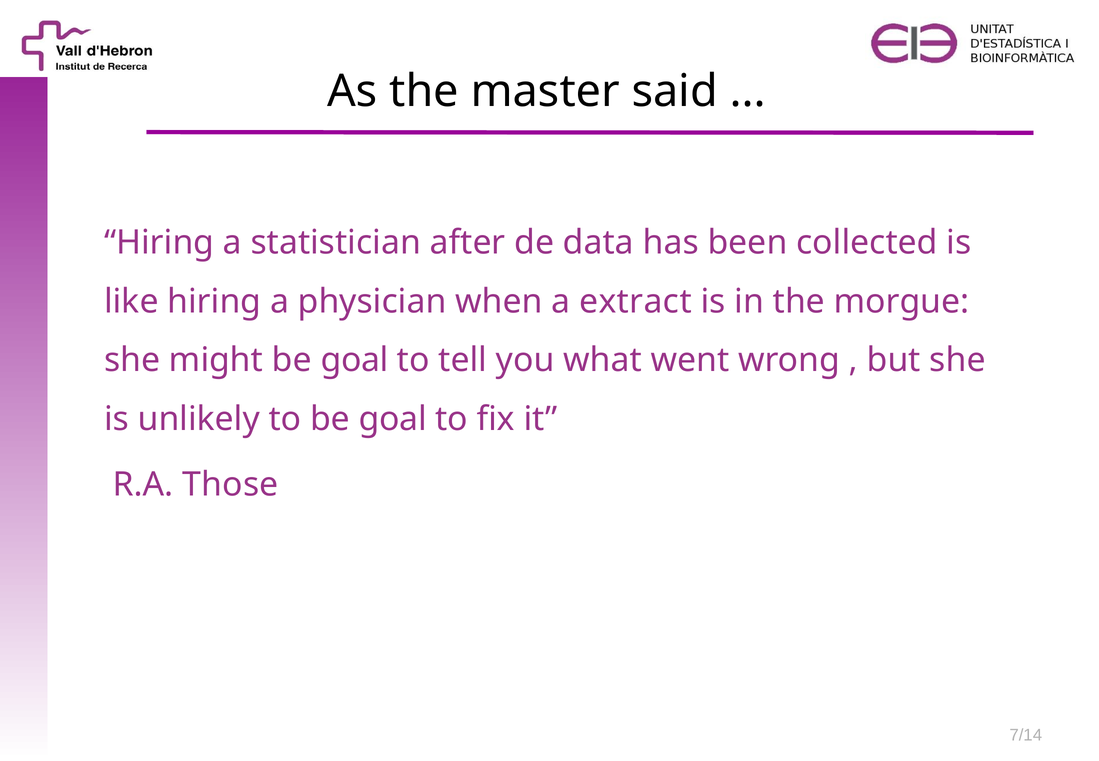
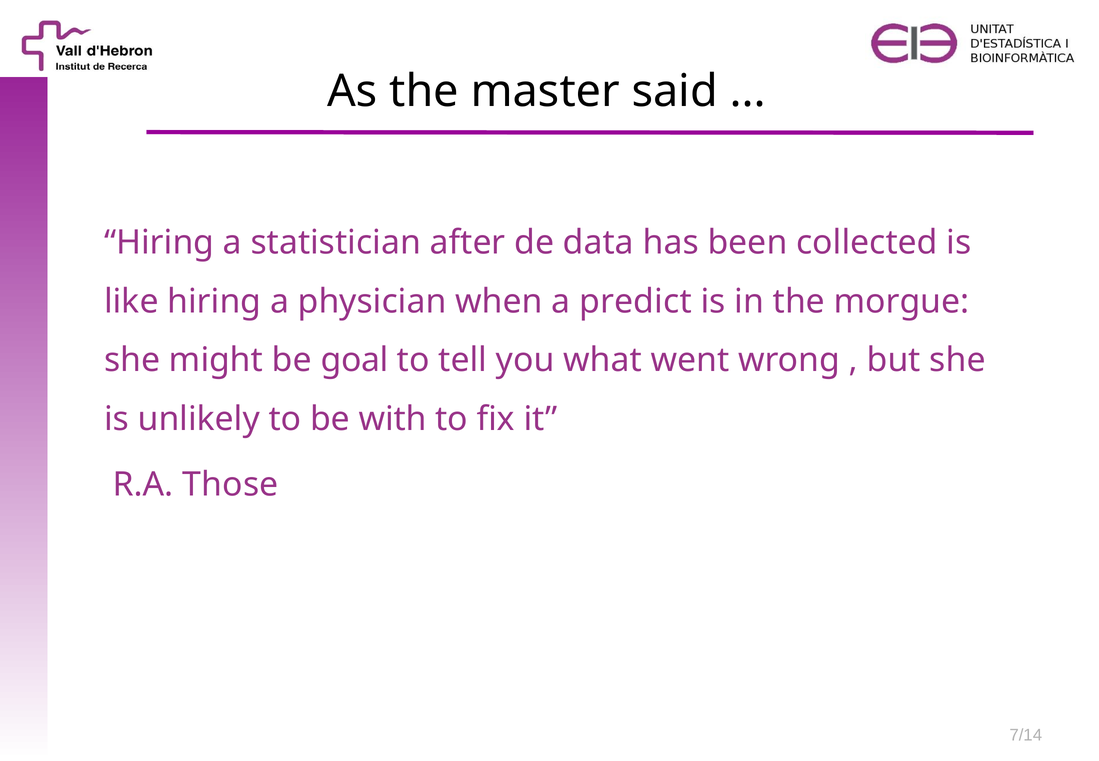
extract: extract -> predict
to be goal: goal -> with
